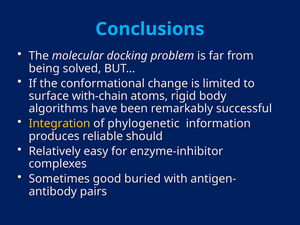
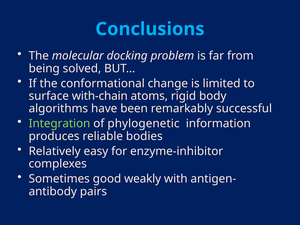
Integration colour: yellow -> light green
should: should -> bodies
buried: buried -> weakly
